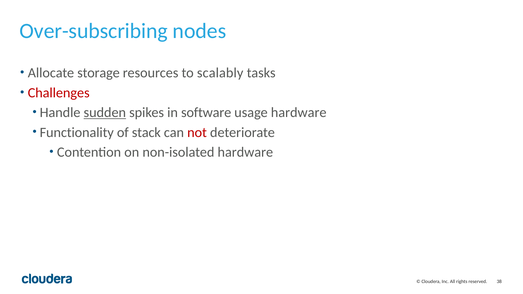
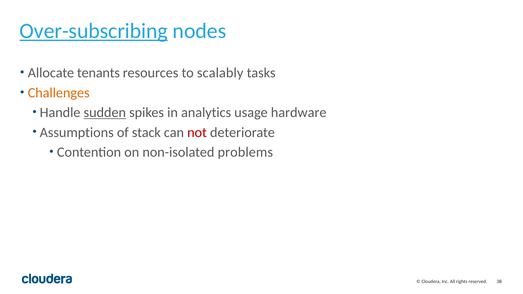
Over-subscribing underline: none -> present
storage: storage -> tenants
Challenges colour: red -> orange
software: software -> analytics
Functionality: Functionality -> Assumptions
non-isolated hardware: hardware -> problems
